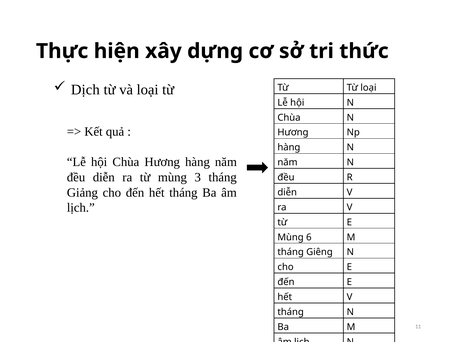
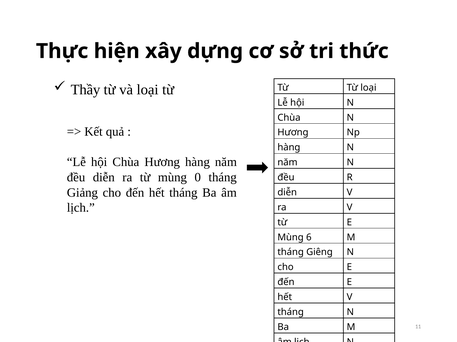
Dịch: Dịch -> Thầy
3: 3 -> 0
